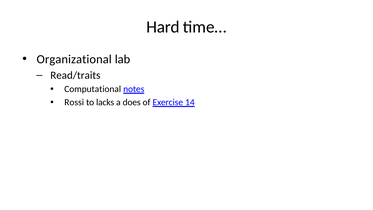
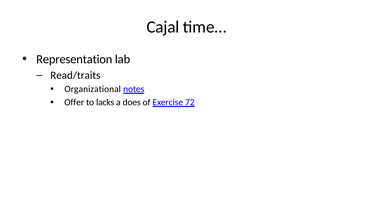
Hard: Hard -> Cajal
Organizational: Organizational -> Representation
Computational: Computational -> Organizational
Rossi: Rossi -> Offer
14: 14 -> 72
